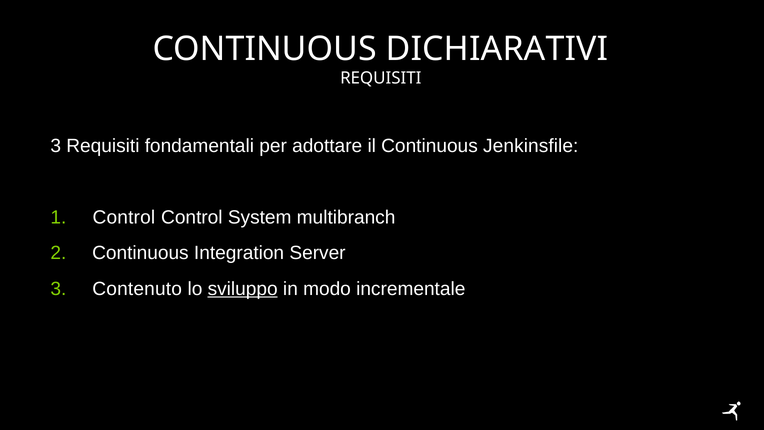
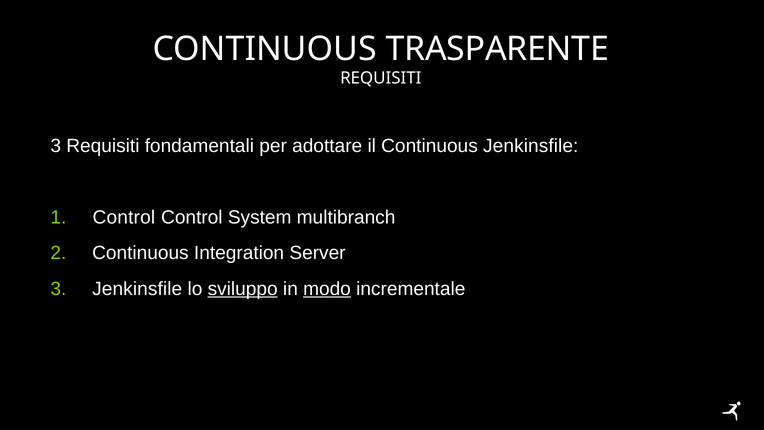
DICHIARATIVI: DICHIARATIVI -> TRASPARENTE
3 Contenuto: Contenuto -> Jenkinsfile
modo underline: none -> present
